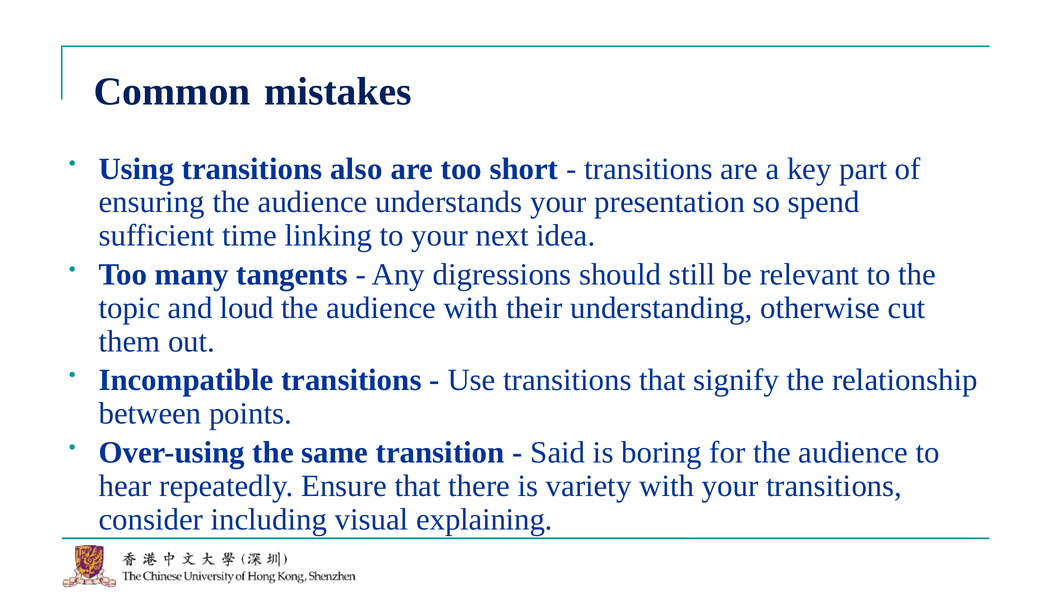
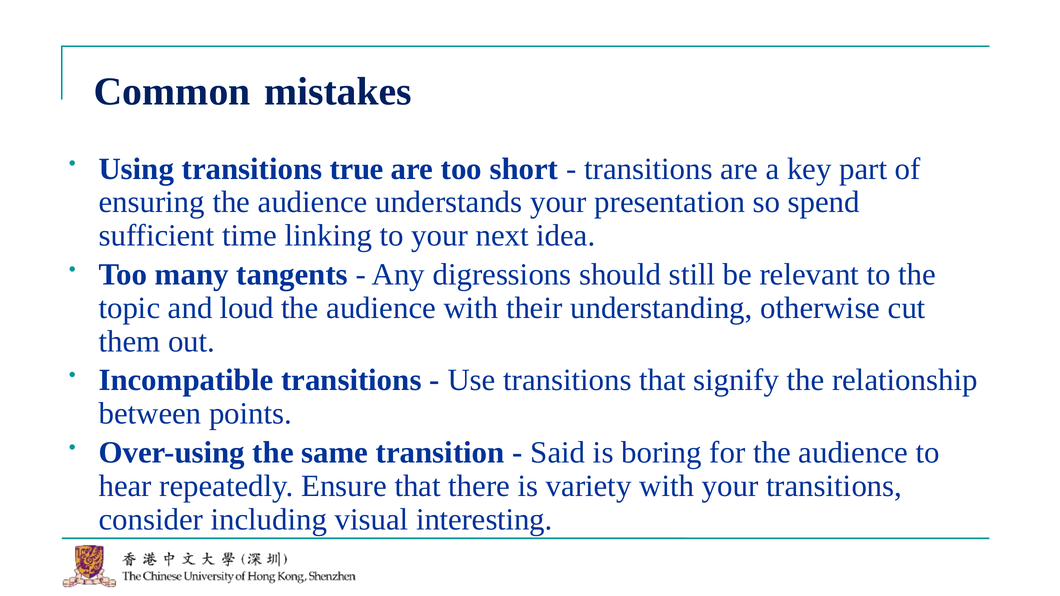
also: also -> true
explaining: explaining -> interesting
